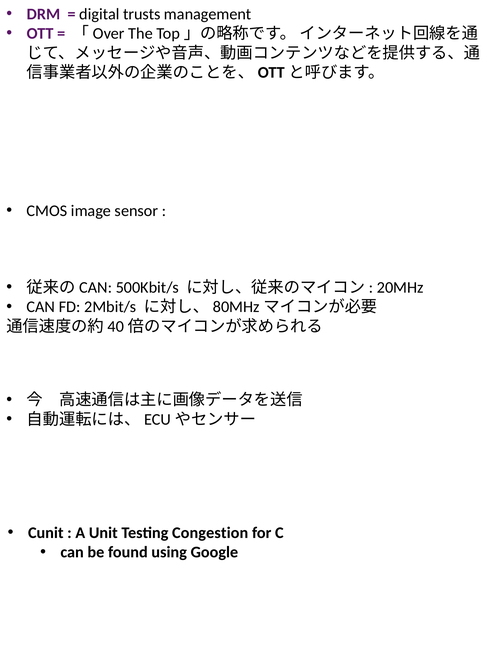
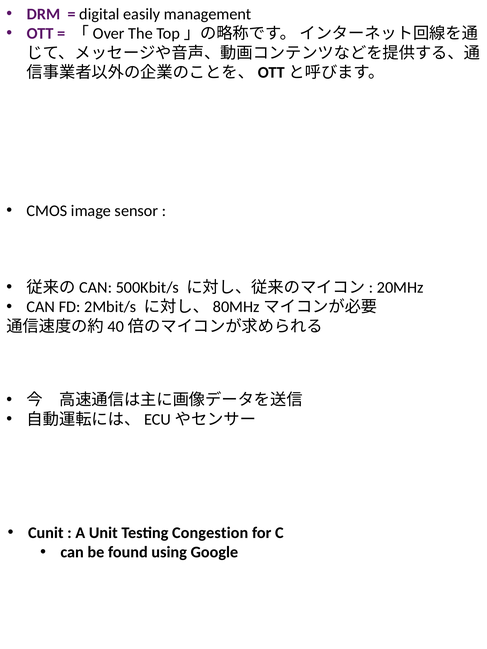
trusts: trusts -> easily
